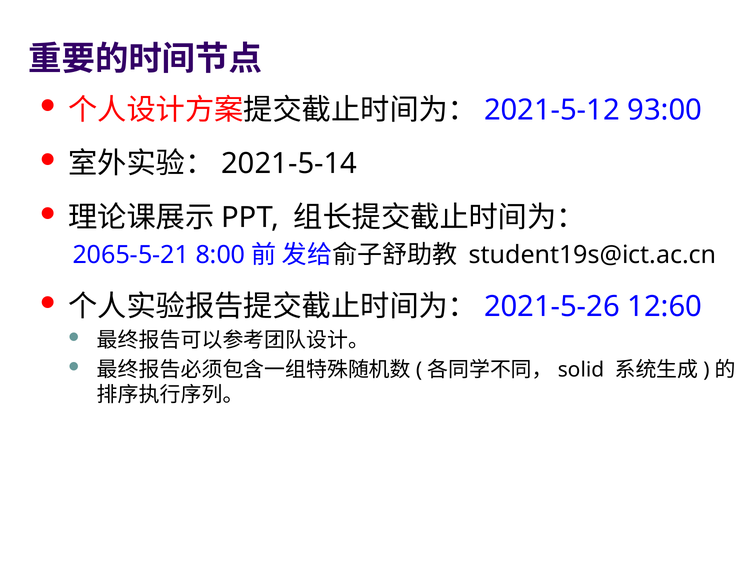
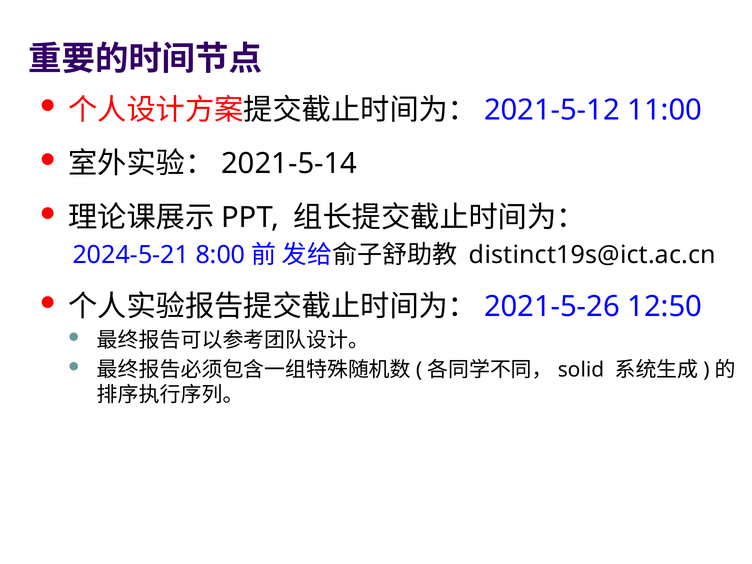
93:00: 93:00 -> 11:00
2065-5-21: 2065-5-21 -> 2024-5-21
student19s@ict.ac.cn: student19s@ict.ac.cn -> distinct19s@ict.ac.cn
12:60: 12:60 -> 12:50
